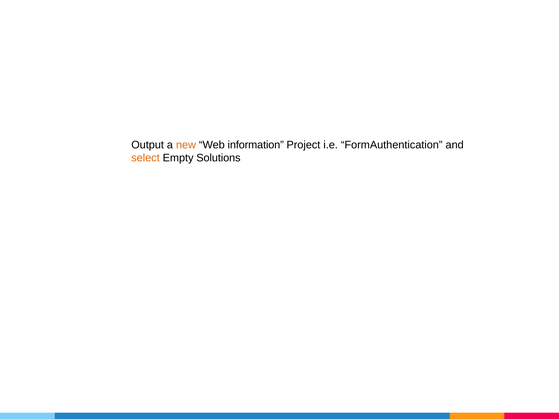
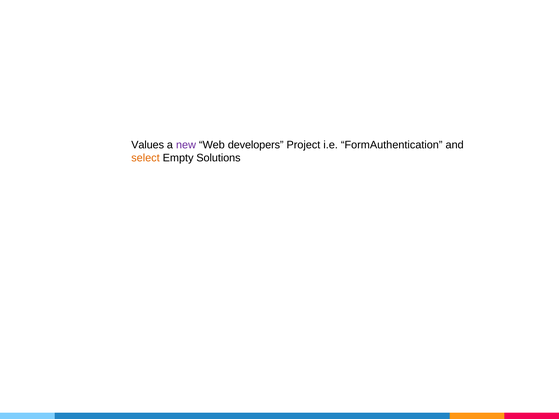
Output: Output -> Values
new colour: orange -> purple
information: information -> developers
